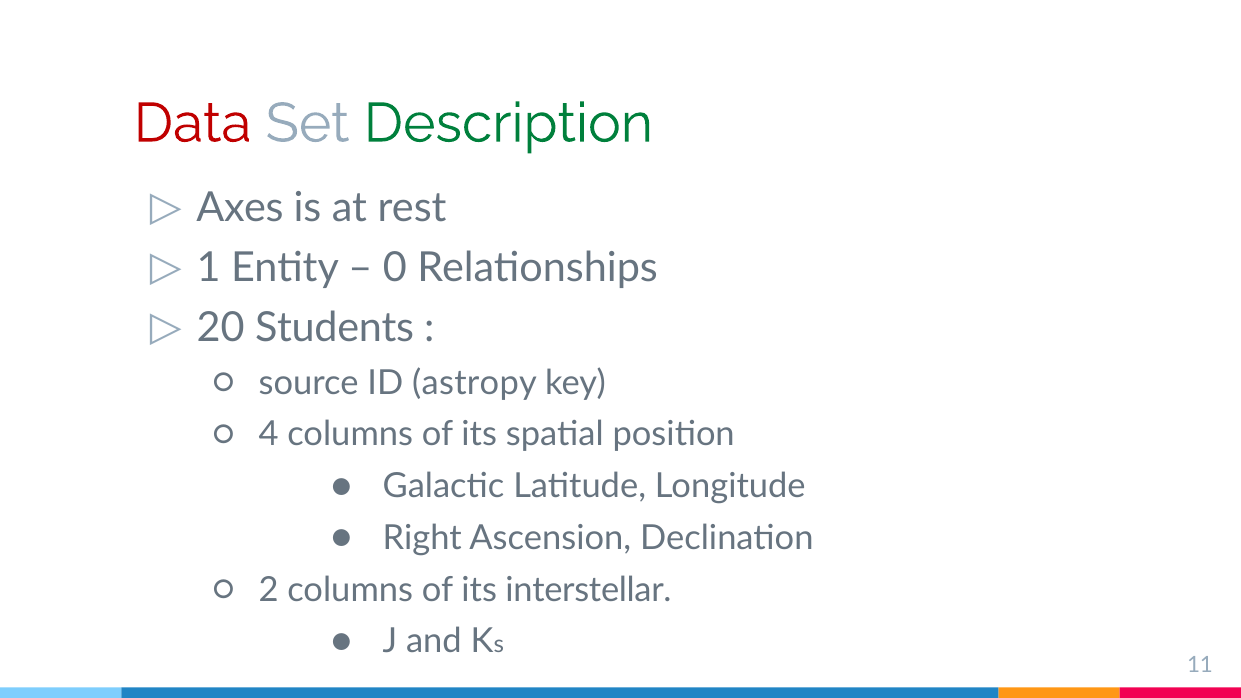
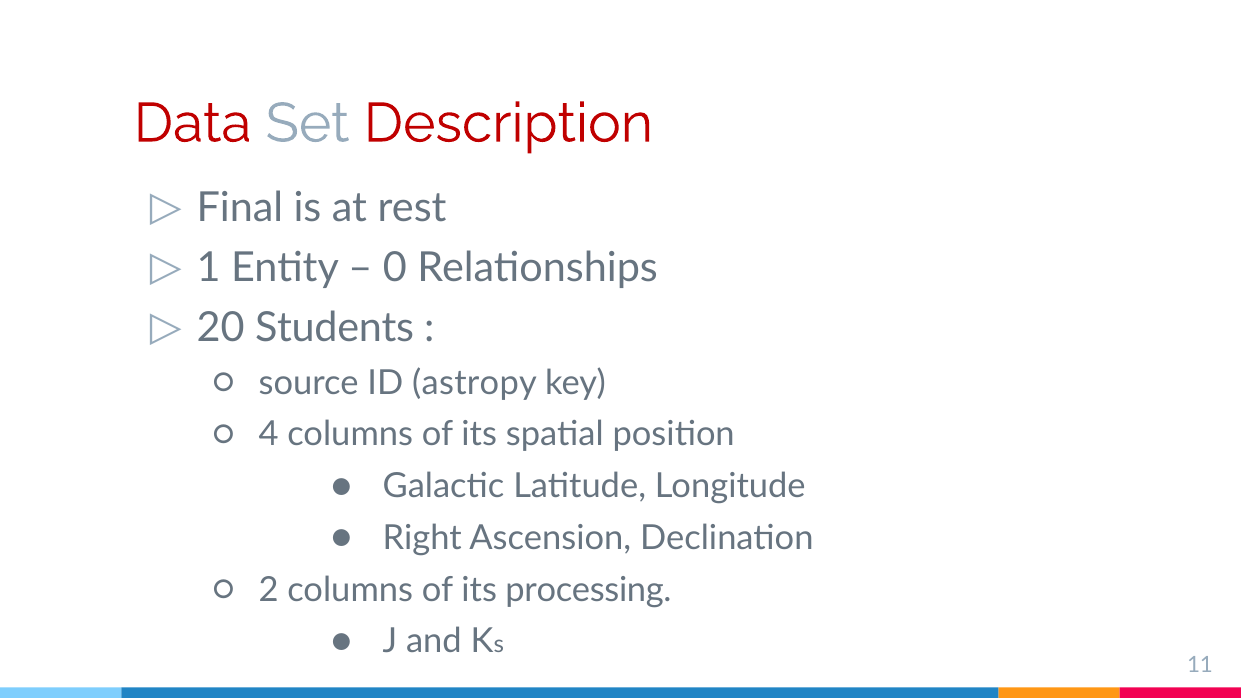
Description colour: green -> red
Axes: Axes -> Final
interstellar: interstellar -> processing
